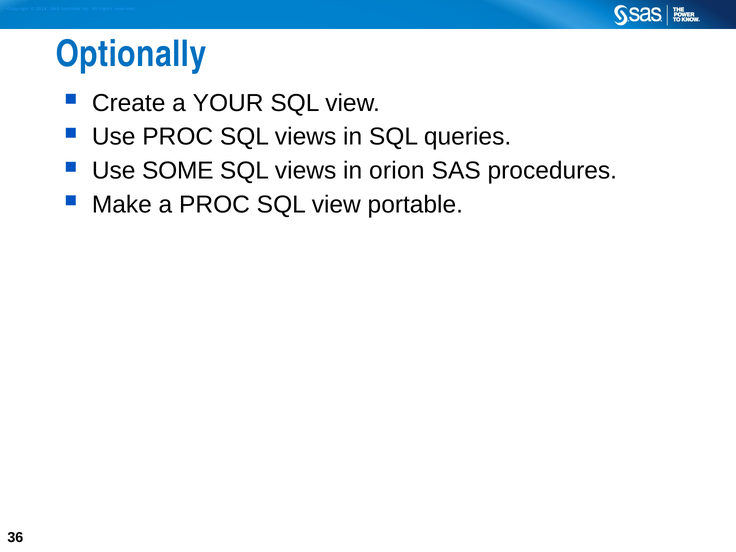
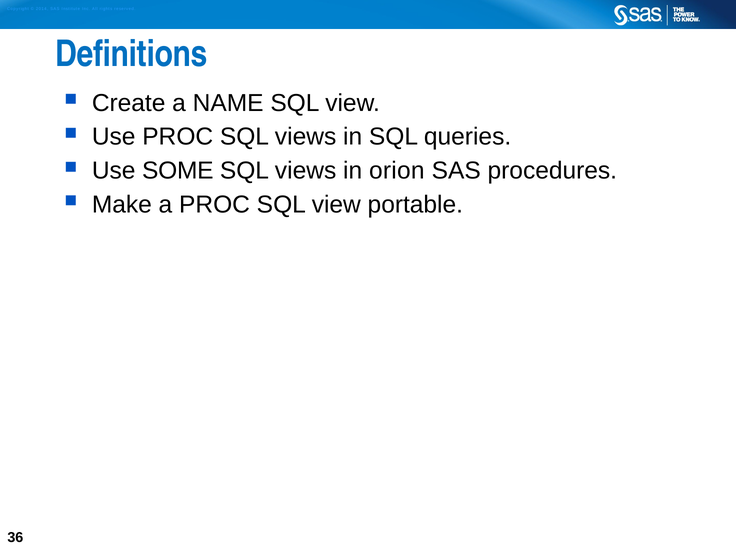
Optionally: Optionally -> Definitions
YOUR: YOUR -> NAME
